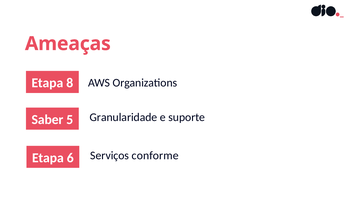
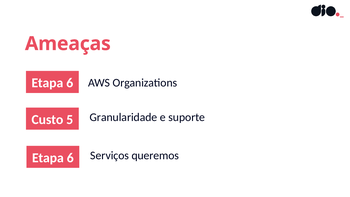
8 at (70, 83): 8 -> 6
Saber: Saber -> Custo
conforme: conforme -> queremos
